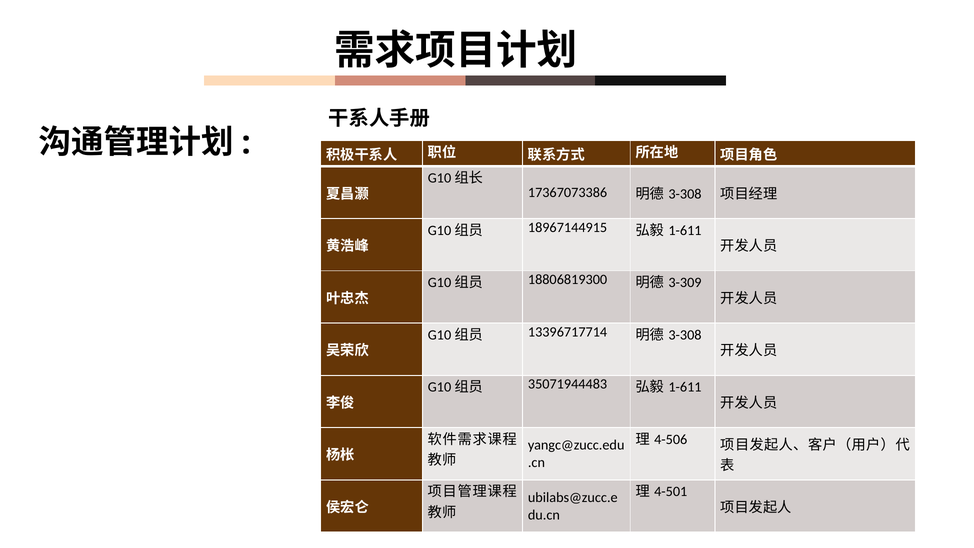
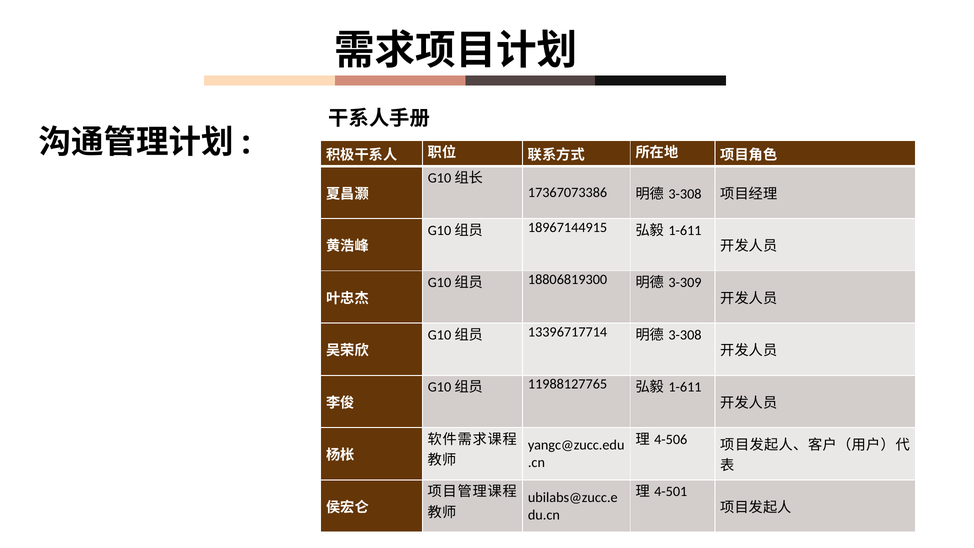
35071944483: 35071944483 -> 11988127765
